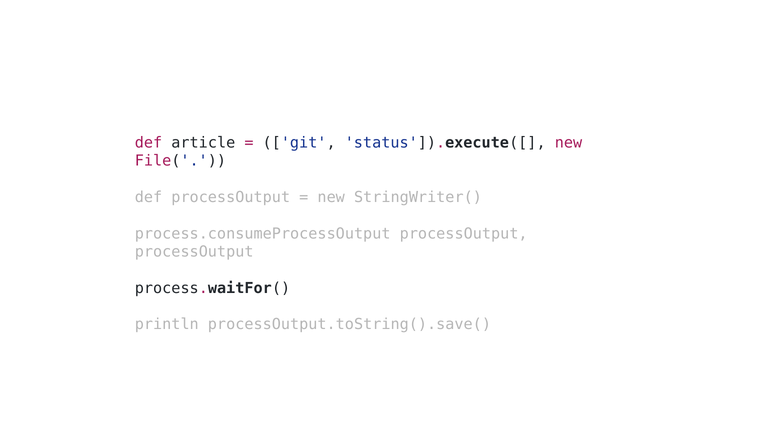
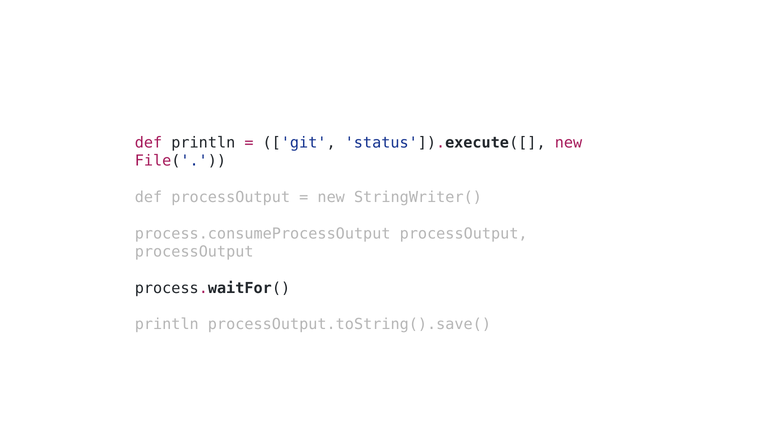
def article: article -> println
